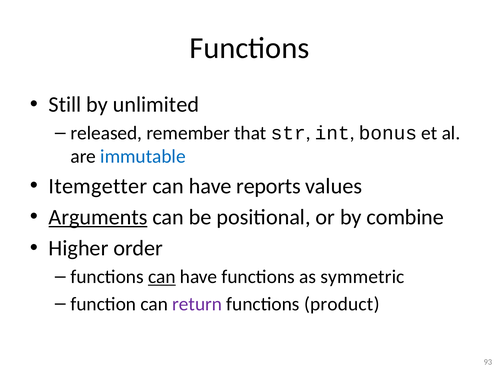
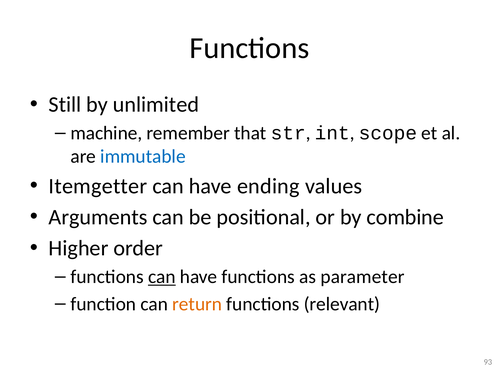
released: released -> machine
bonus: bonus -> scope
reports: reports -> ending
Arguments underline: present -> none
symmetric: symmetric -> parameter
return colour: purple -> orange
product: product -> relevant
